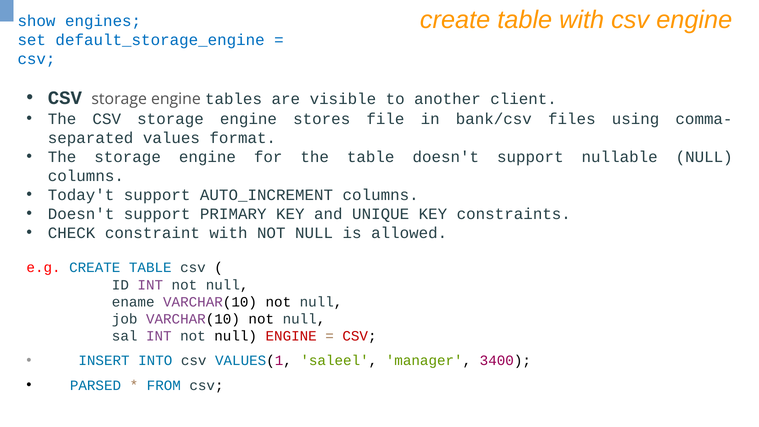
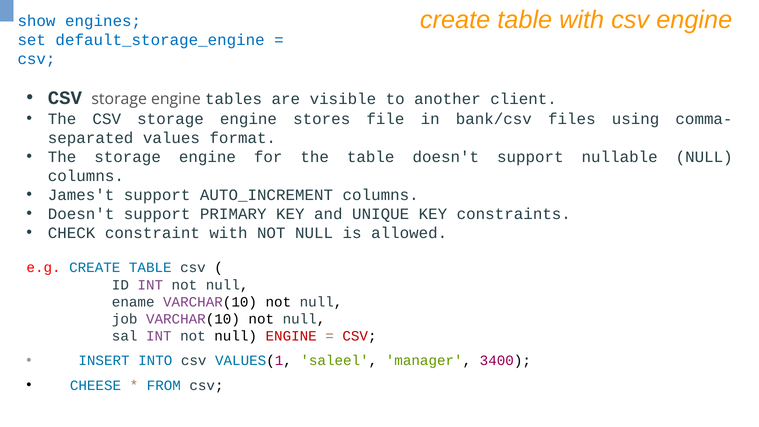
Today't: Today't -> James't
PARSED: PARSED -> CHEESE
